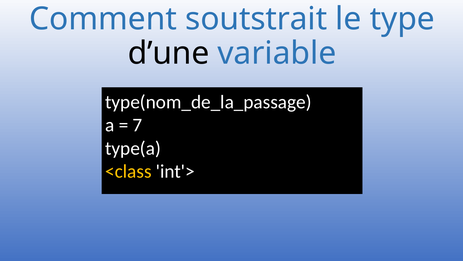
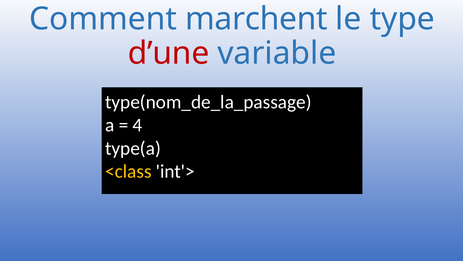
soutstrait: soutstrait -> marchent
d’une colour: black -> red
7: 7 -> 4
